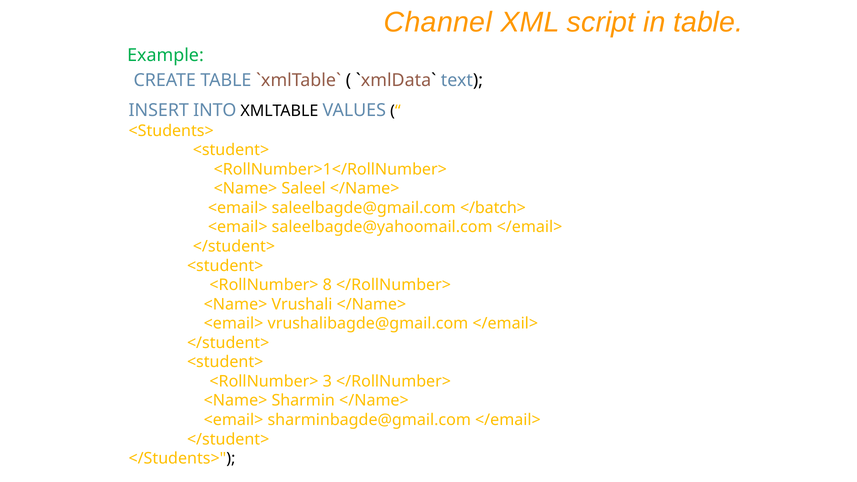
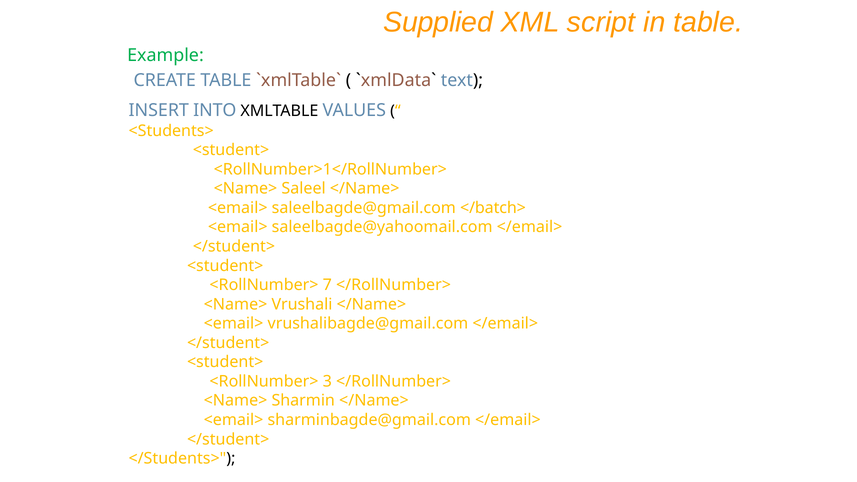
Channel: Channel -> Supplied
8: 8 -> 7
